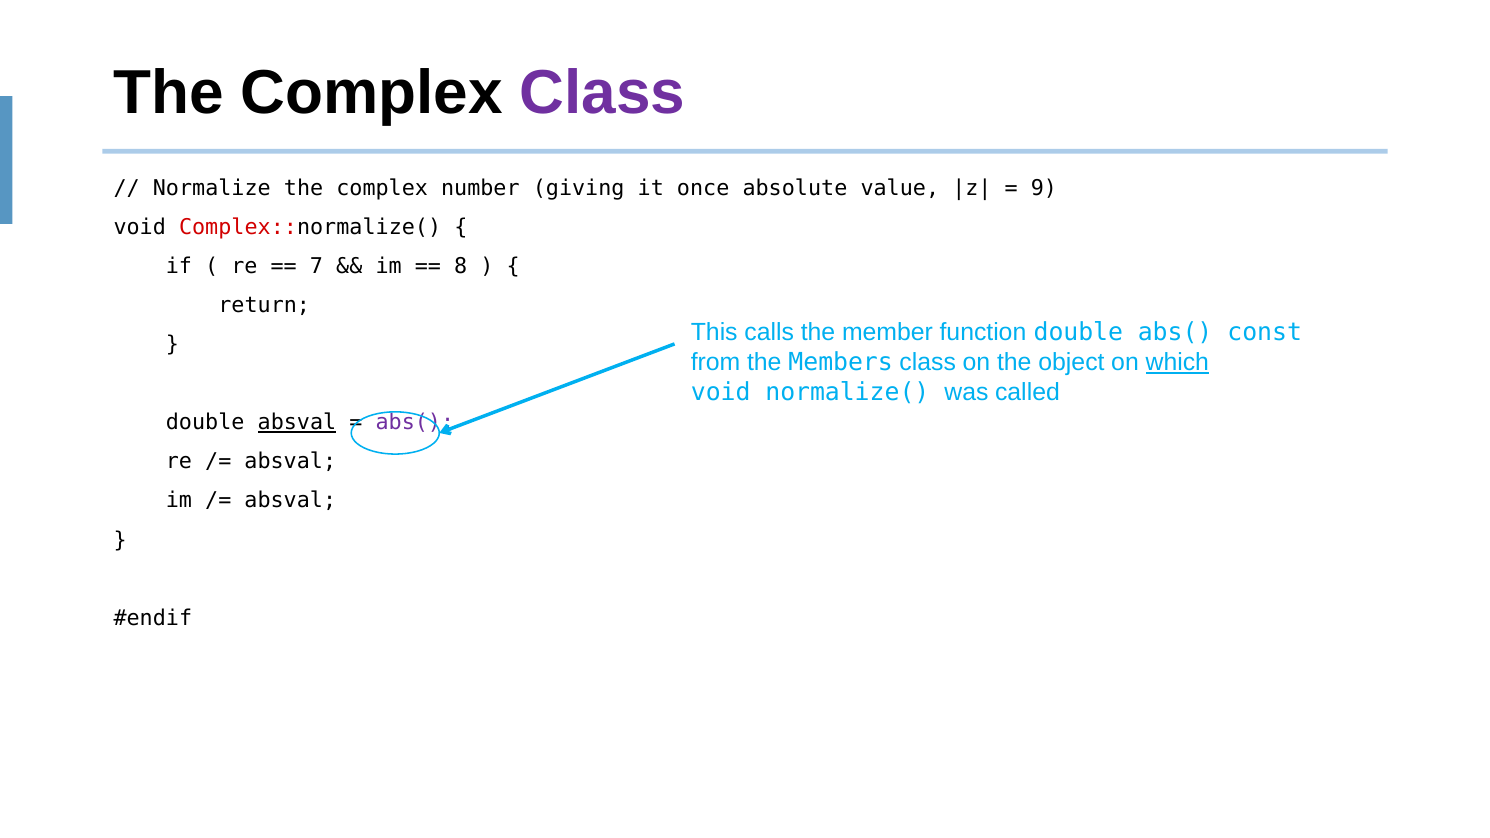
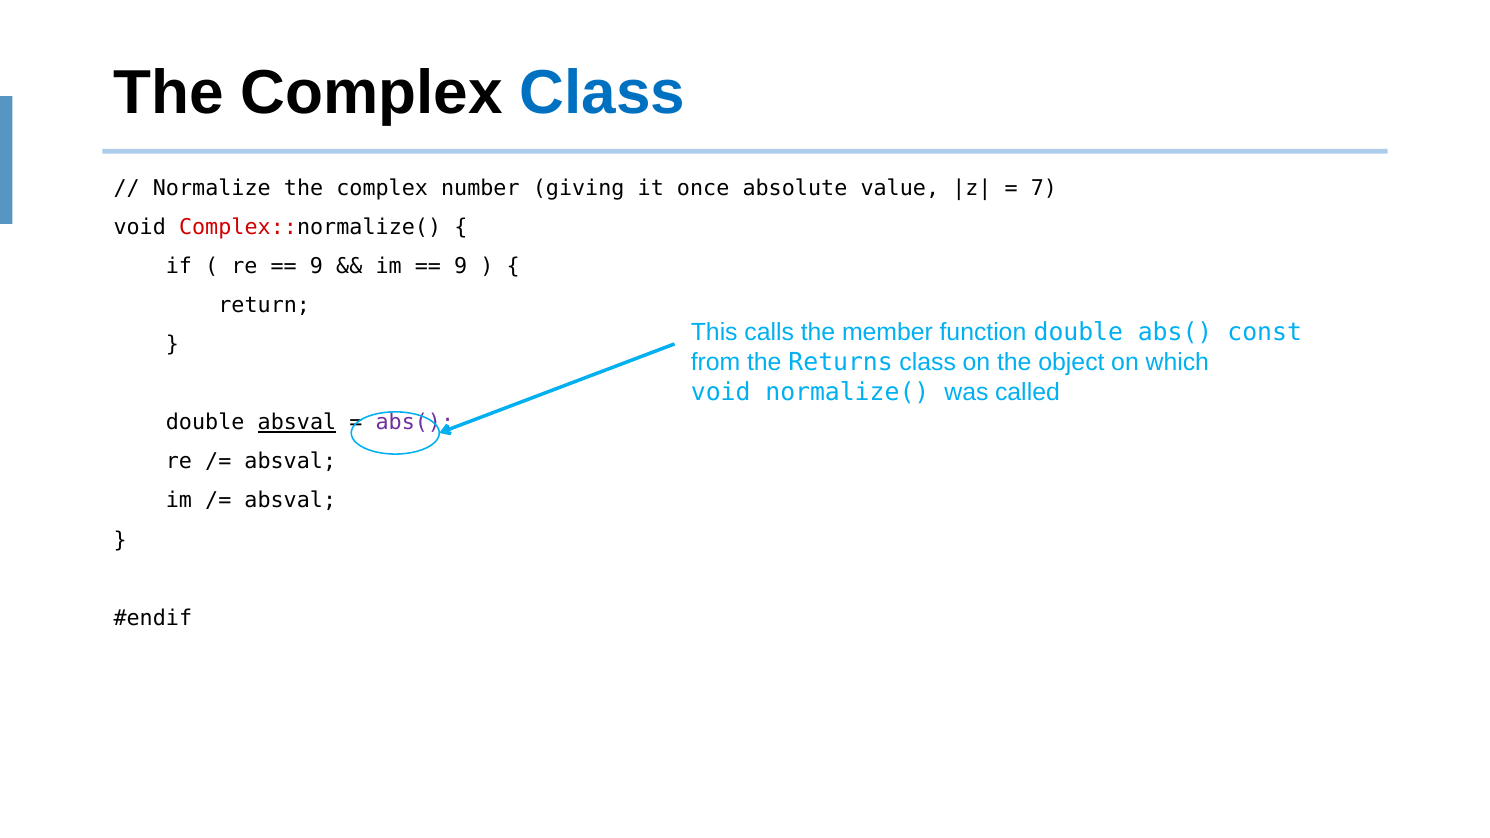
Class at (603, 93) colour: purple -> blue
9: 9 -> 7
7 at (317, 266): 7 -> 9
8 at (461, 266): 8 -> 9
Members: Members -> Returns
which underline: present -> none
